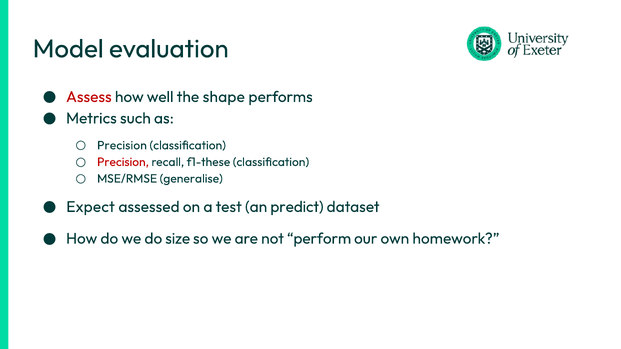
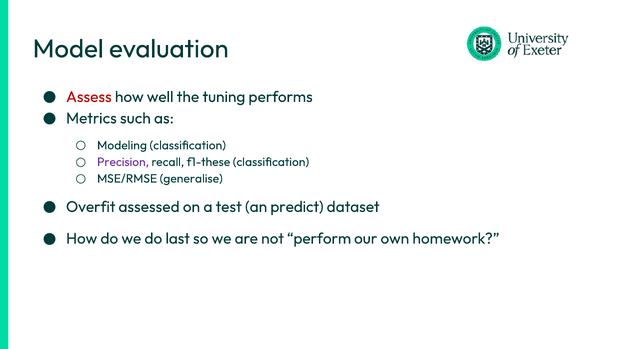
shape: shape -> tuning
Precision at (122, 145): Precision -> Modeling
Precision at (123, 162) colour: red -> purple
Expect: Expect -> Overfit
size: size -> last
